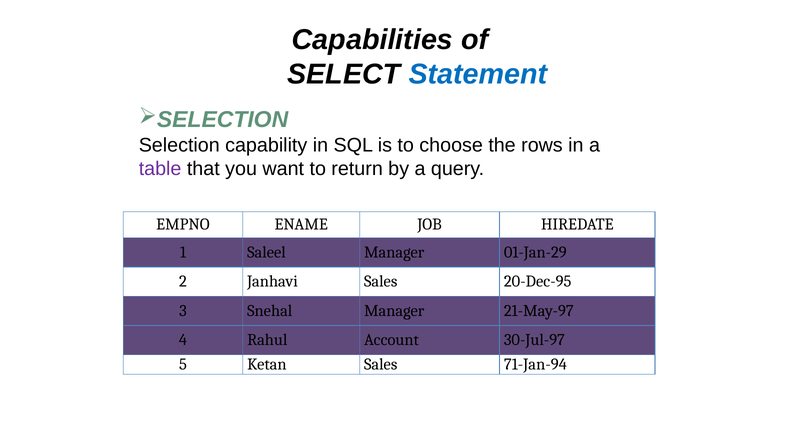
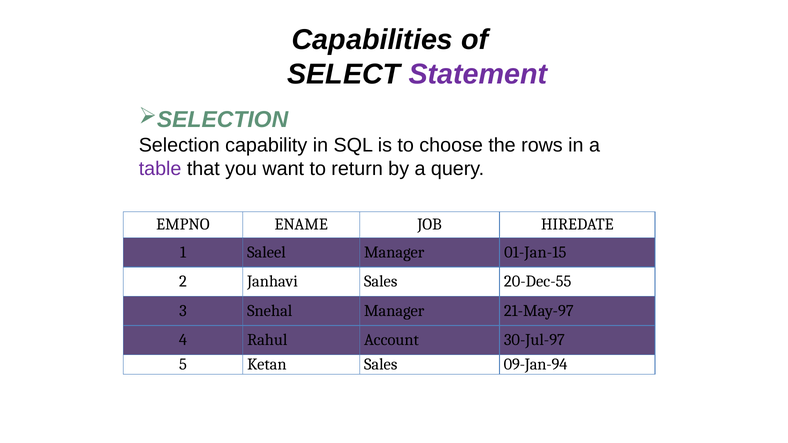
Statement colour: blue -> purple
01-Jan-29: 01-Jan-29 -> 01-Jan-15
20-Dec-95: 20-Dec-95 -> 20-Dec-55
71-Jan-94: 71-Jan-94 -> 09-Jan-94
